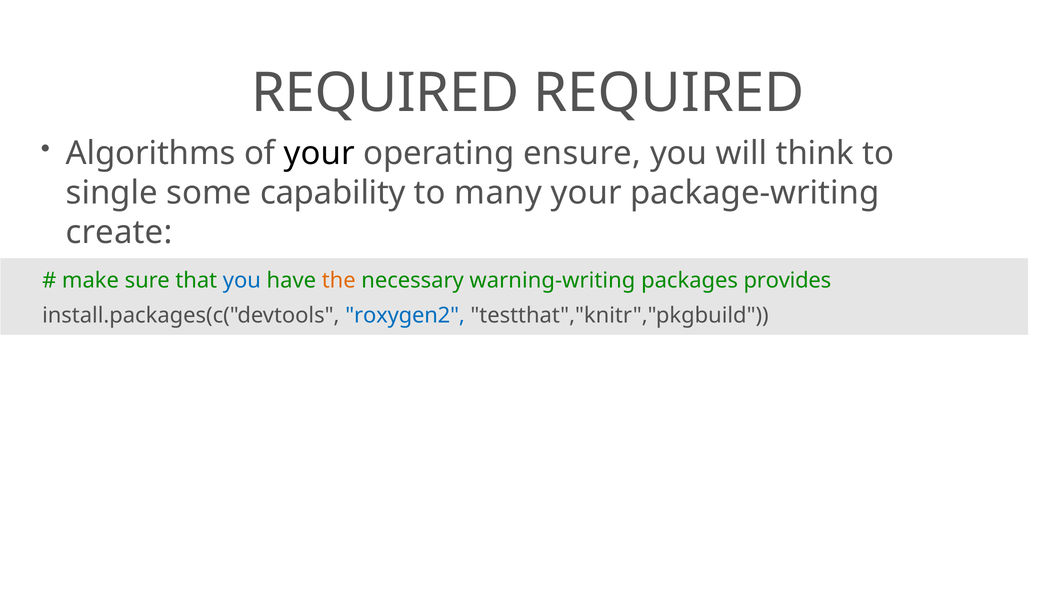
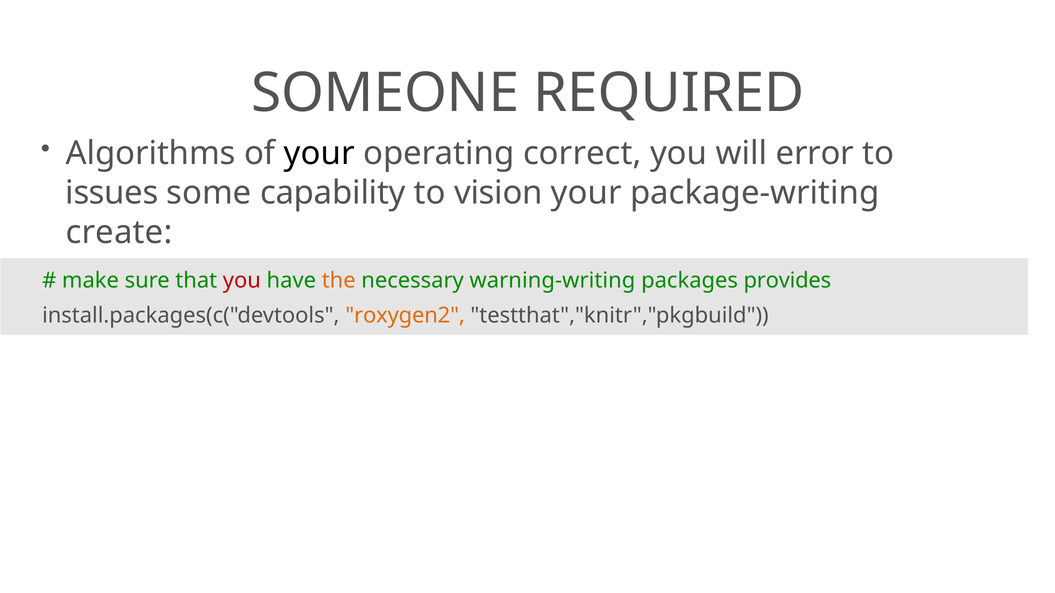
REQUIRED at (385, 93): REQUIRED -> SOMEONE
ensure: ensure -> correct
think: think -> error
single: single -> issues
many: many -> vision
you at (242, 281) colour: blue -> red
roxygen2 colour: blue -> orange
